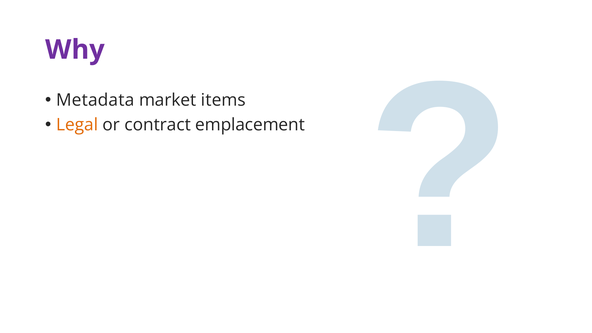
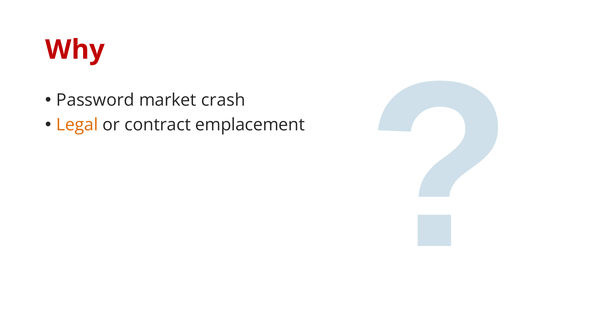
Why colour: purple -> red
Metadata: Metadata -> Password
items: items -> crash
